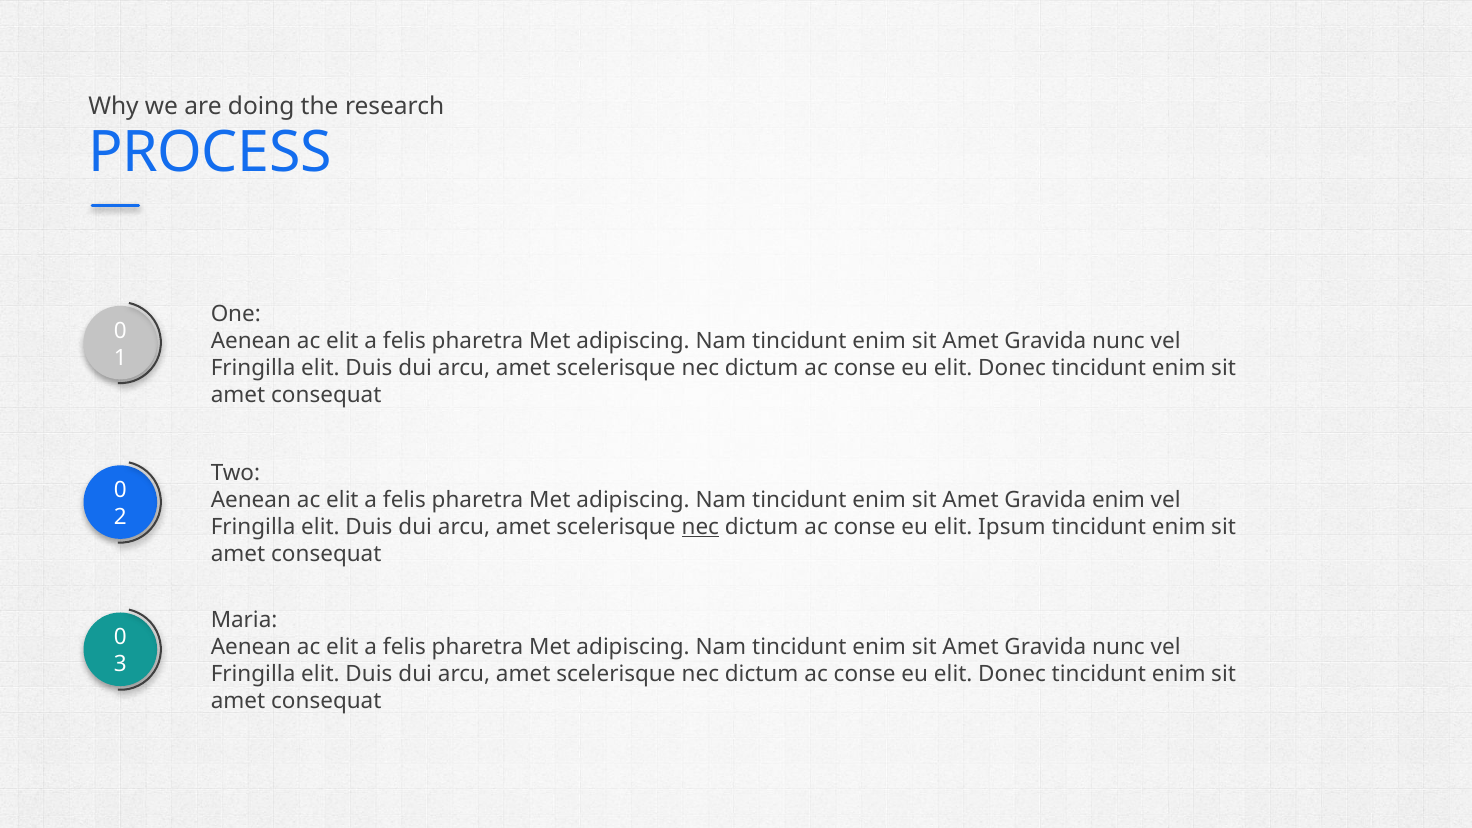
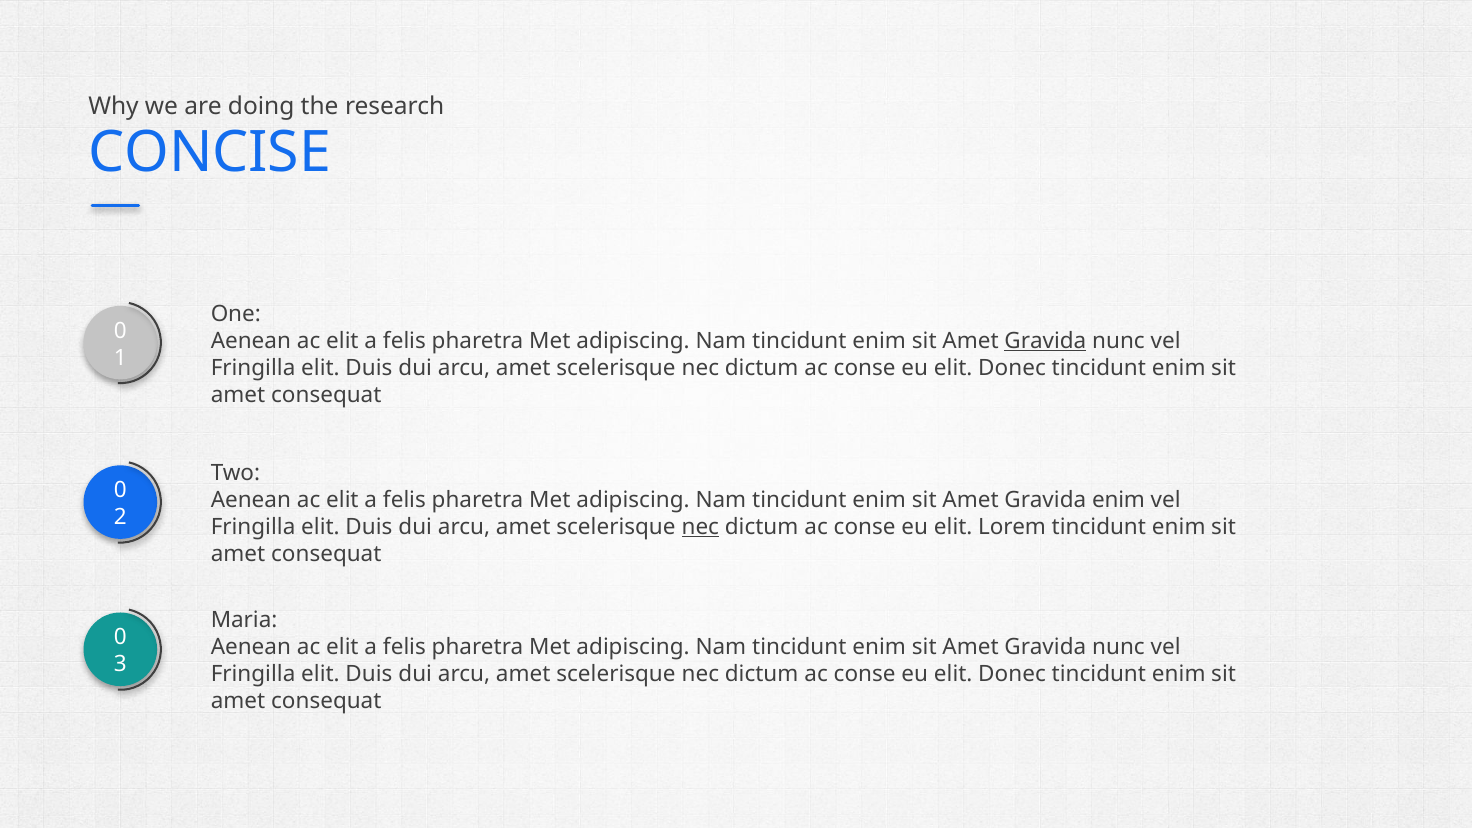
PROCESS: PROCESS -> CONCISE
Gravida at (1045, 341) underline: none -> present
Ipsum: Ipsum -> Lorem
